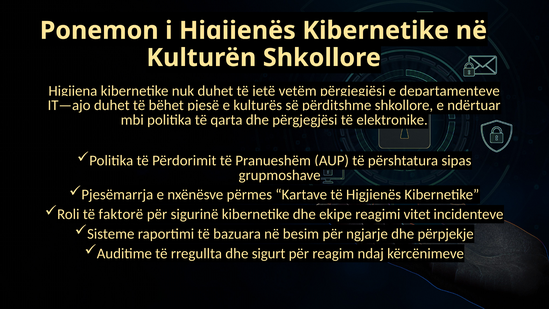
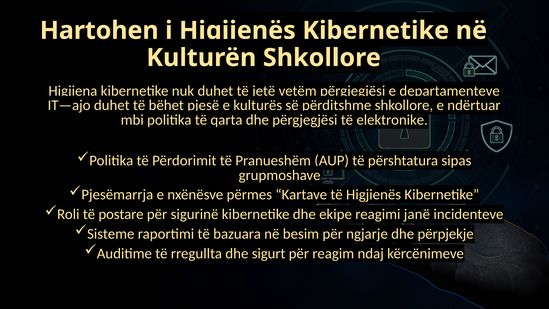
Ponemon: Ponemon -> Hartohen
faktorë: faktorë -> postare
vitet: vitet -> janë
